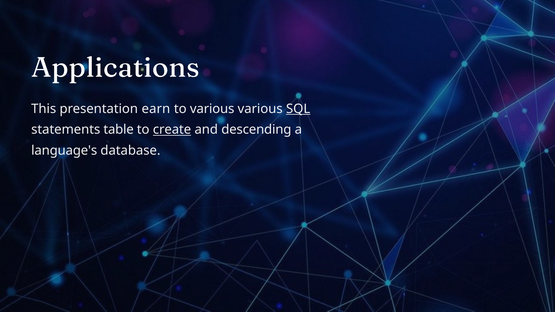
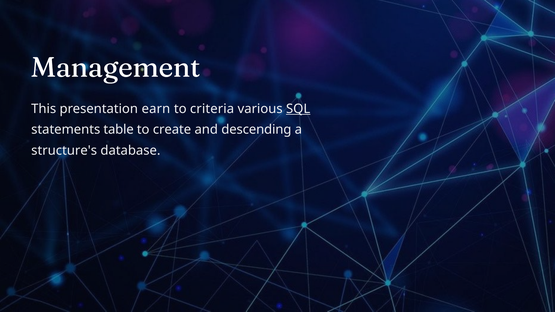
Applications: Applications -> Management
to various: various -> criteria
create underline: present -> none
language's: language's -> structure's
